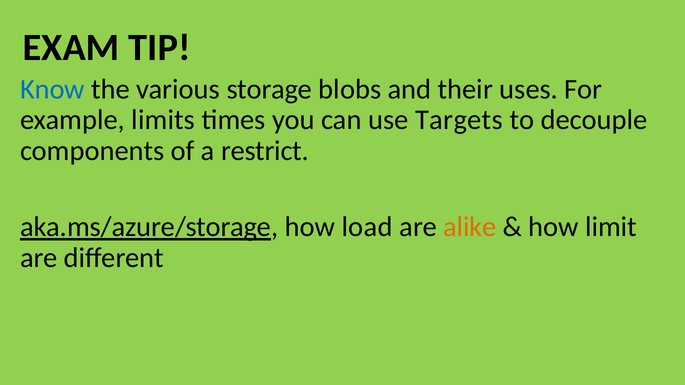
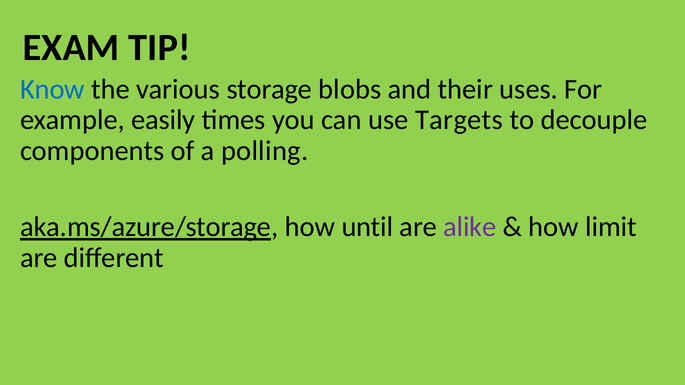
limits: limits -> easily
restrict: restrict -> polling
load: load -> until
alike colour: orange -> purple
